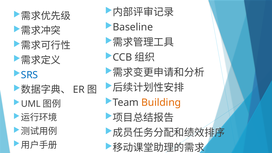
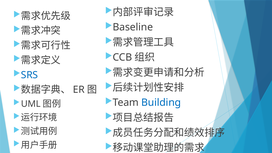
Building colour: orange -> blue
